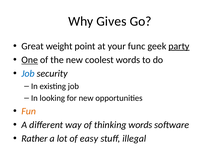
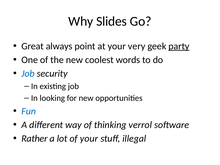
Gives: Gives -> Slides
weight: weight -> always
func: func -> very
One underline: present -> none
Fun colour: orange -> blue
thinking words: words -> verrol
of easy: easy -> your
